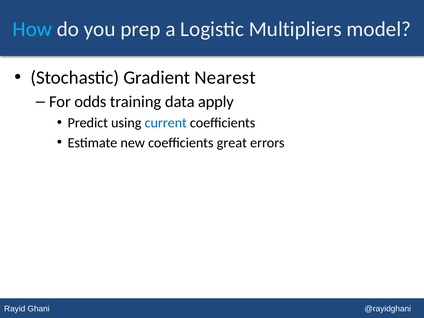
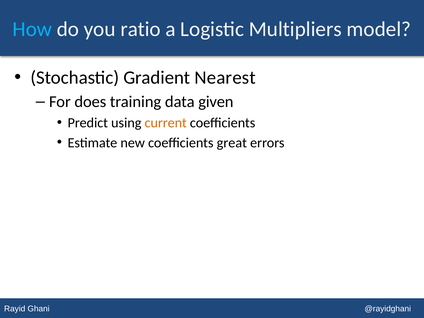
prep: prep -> ratio
odds: odds -> does
apply: apply -> given
current colour: blue -> orange
